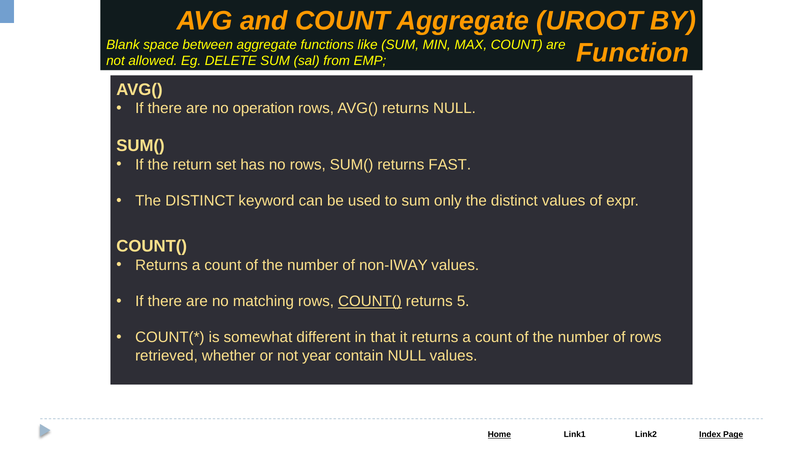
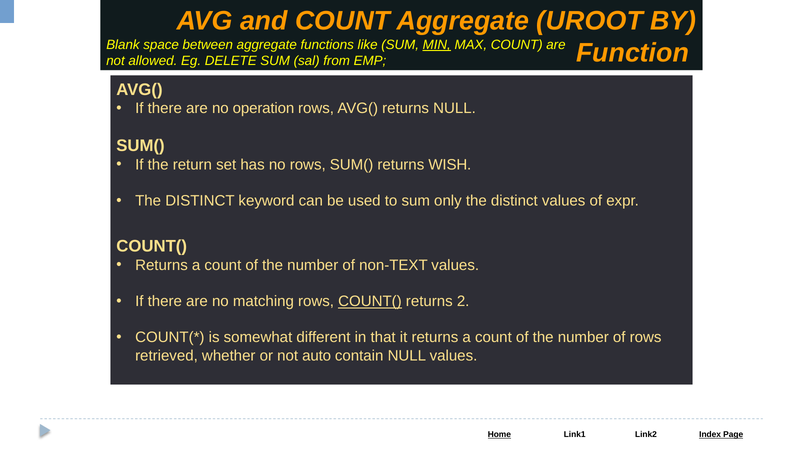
MIN underline: none -> present
FAST: FAST -> WISH
non-IWAY: non-IWAY -> non-TEXT
5: 5 -> 2
year: year -> auto
